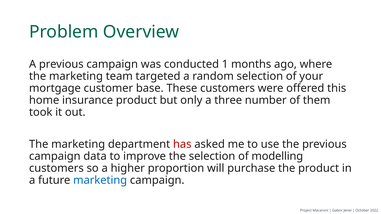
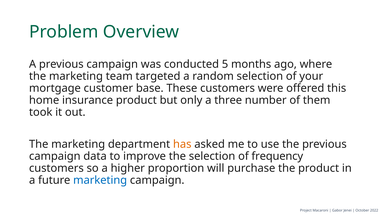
1: 1 -> 5
has colour: red -> orange
modelling: modelling -> frequency
